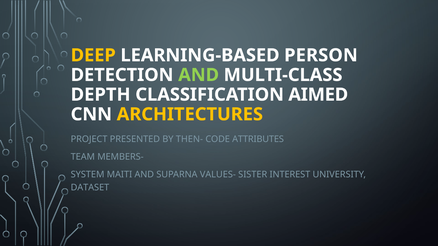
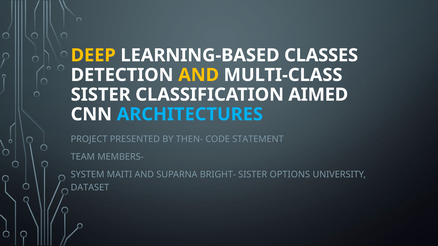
PERSON: PERSON -> CLASSES
AND at (199, 75) colour: light green -> yellow
DEPTH at (101, 95): DEPTH -> SISTER
ARCHITECTURES colour: yellow -> light blue
ATTRIBUTES: ATTRIBUTES -> STATEMENT
VALUES-: VALUES- -> BRIGHT-
INTEREST: INTEREST -> OPTIONS
